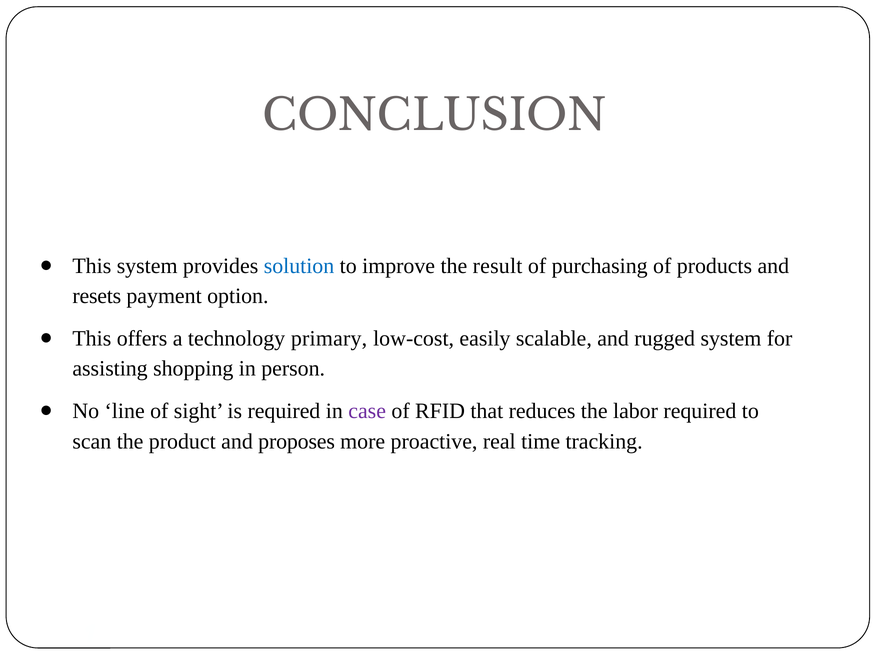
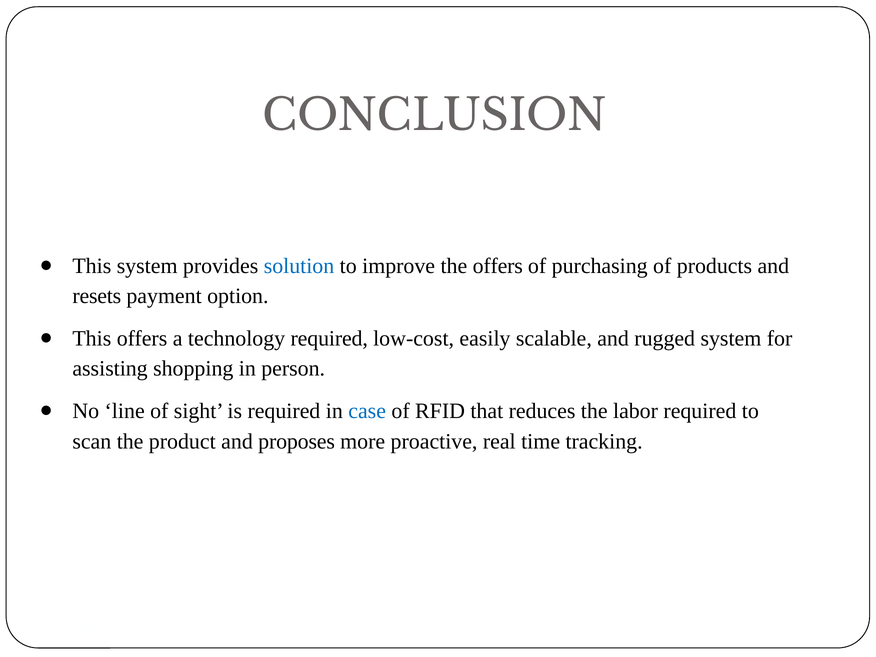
the result: result -> offers
technology primary: primary -> required
case colour: purple -> blue
